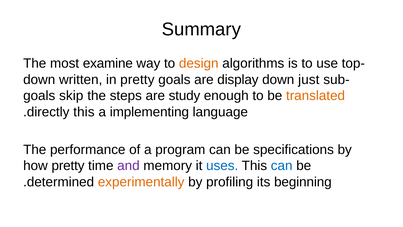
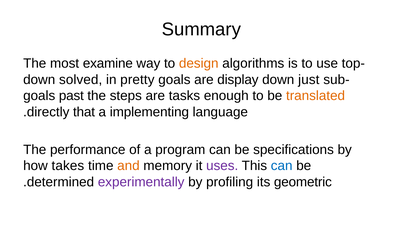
written: written -> solved
skip: skip -> past
study: study -> tasks
directly this: this -> that
how pretty: pretty -> takes
and colour: purple -> orange
uses colour: blue -> purple
experimentally colour: orange -> purple
beginning: beginning -> geometric
